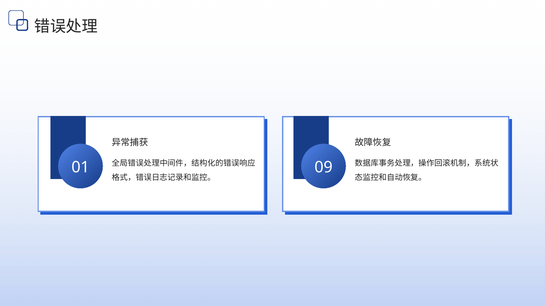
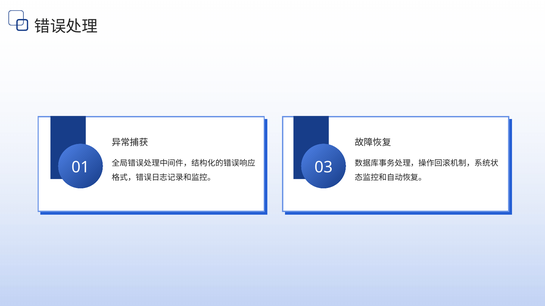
09: 09 -> 03
